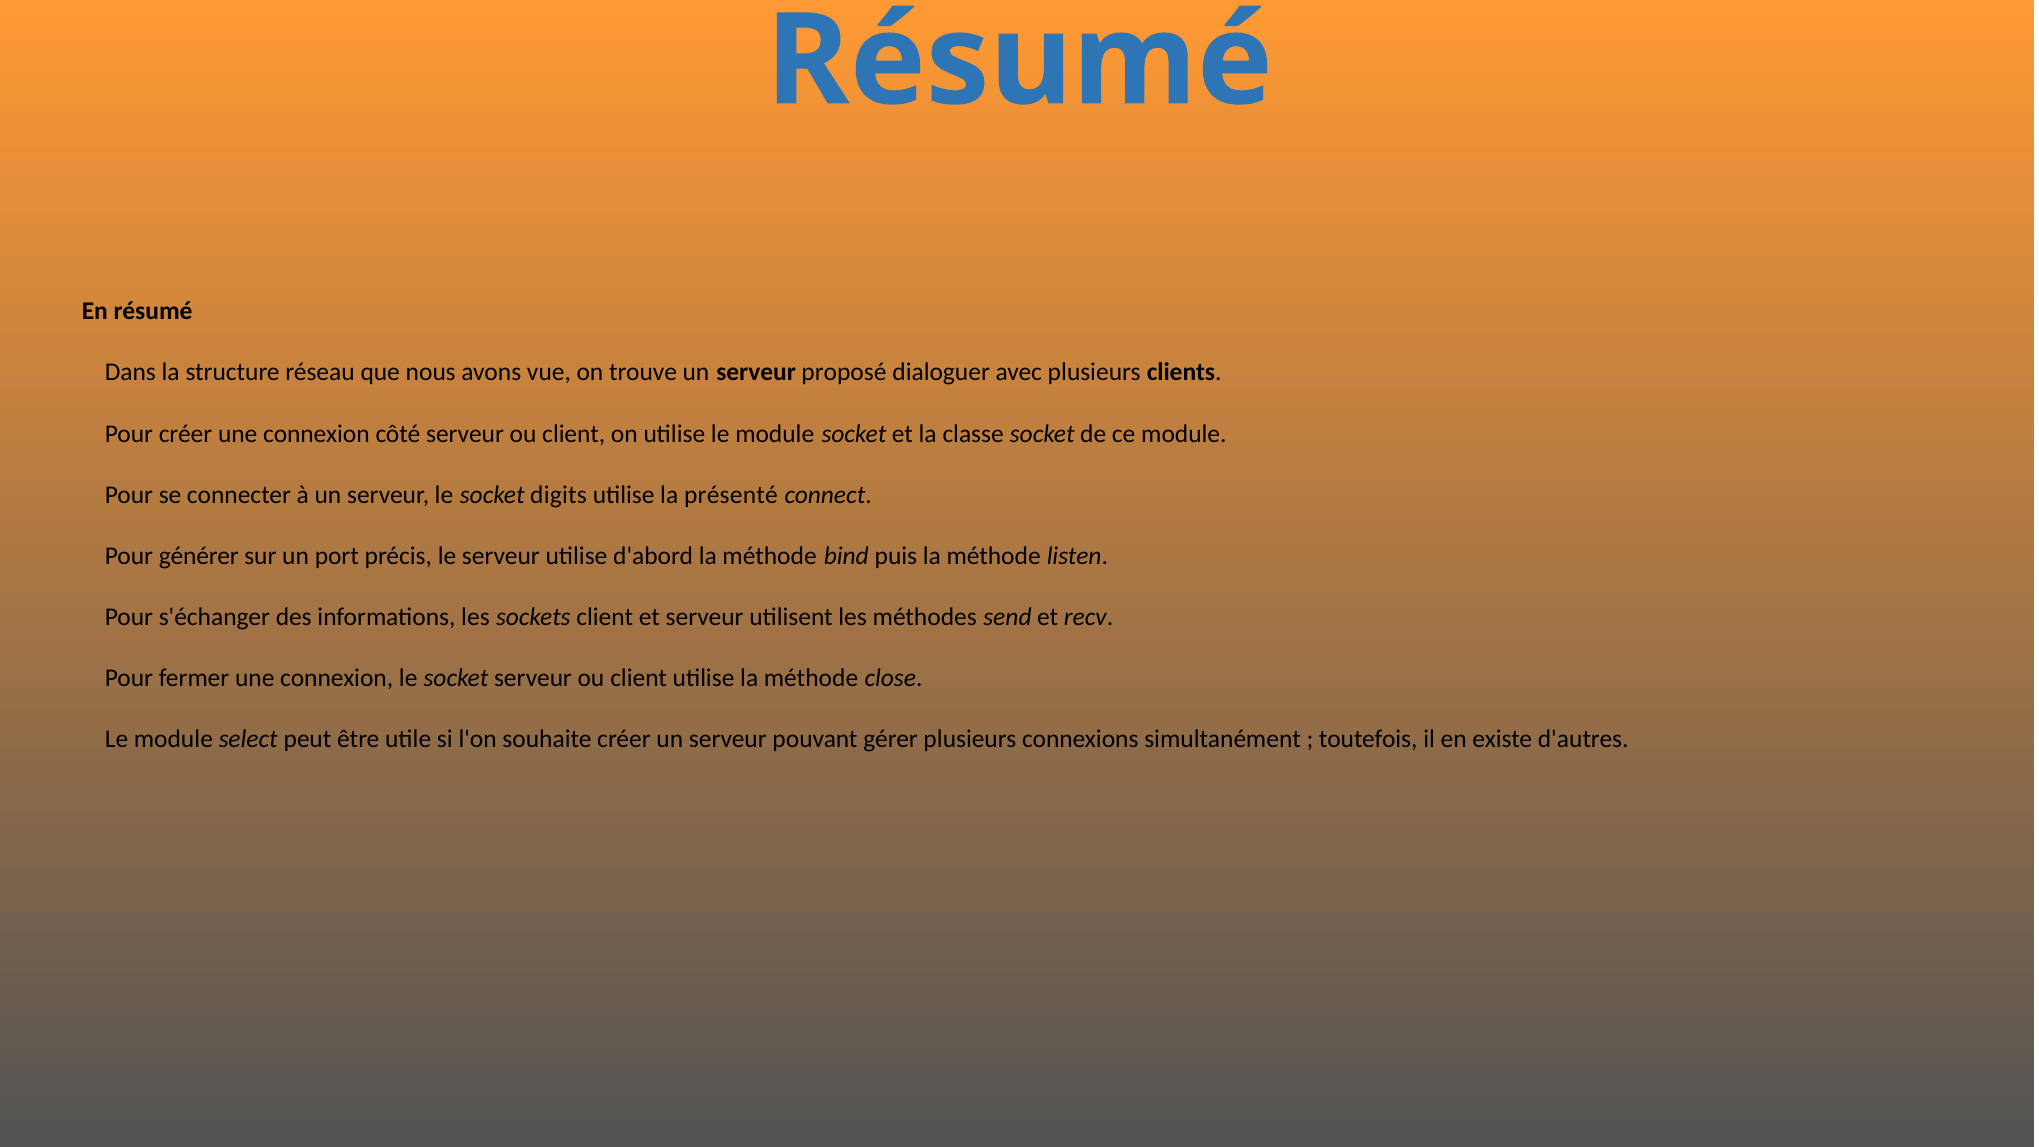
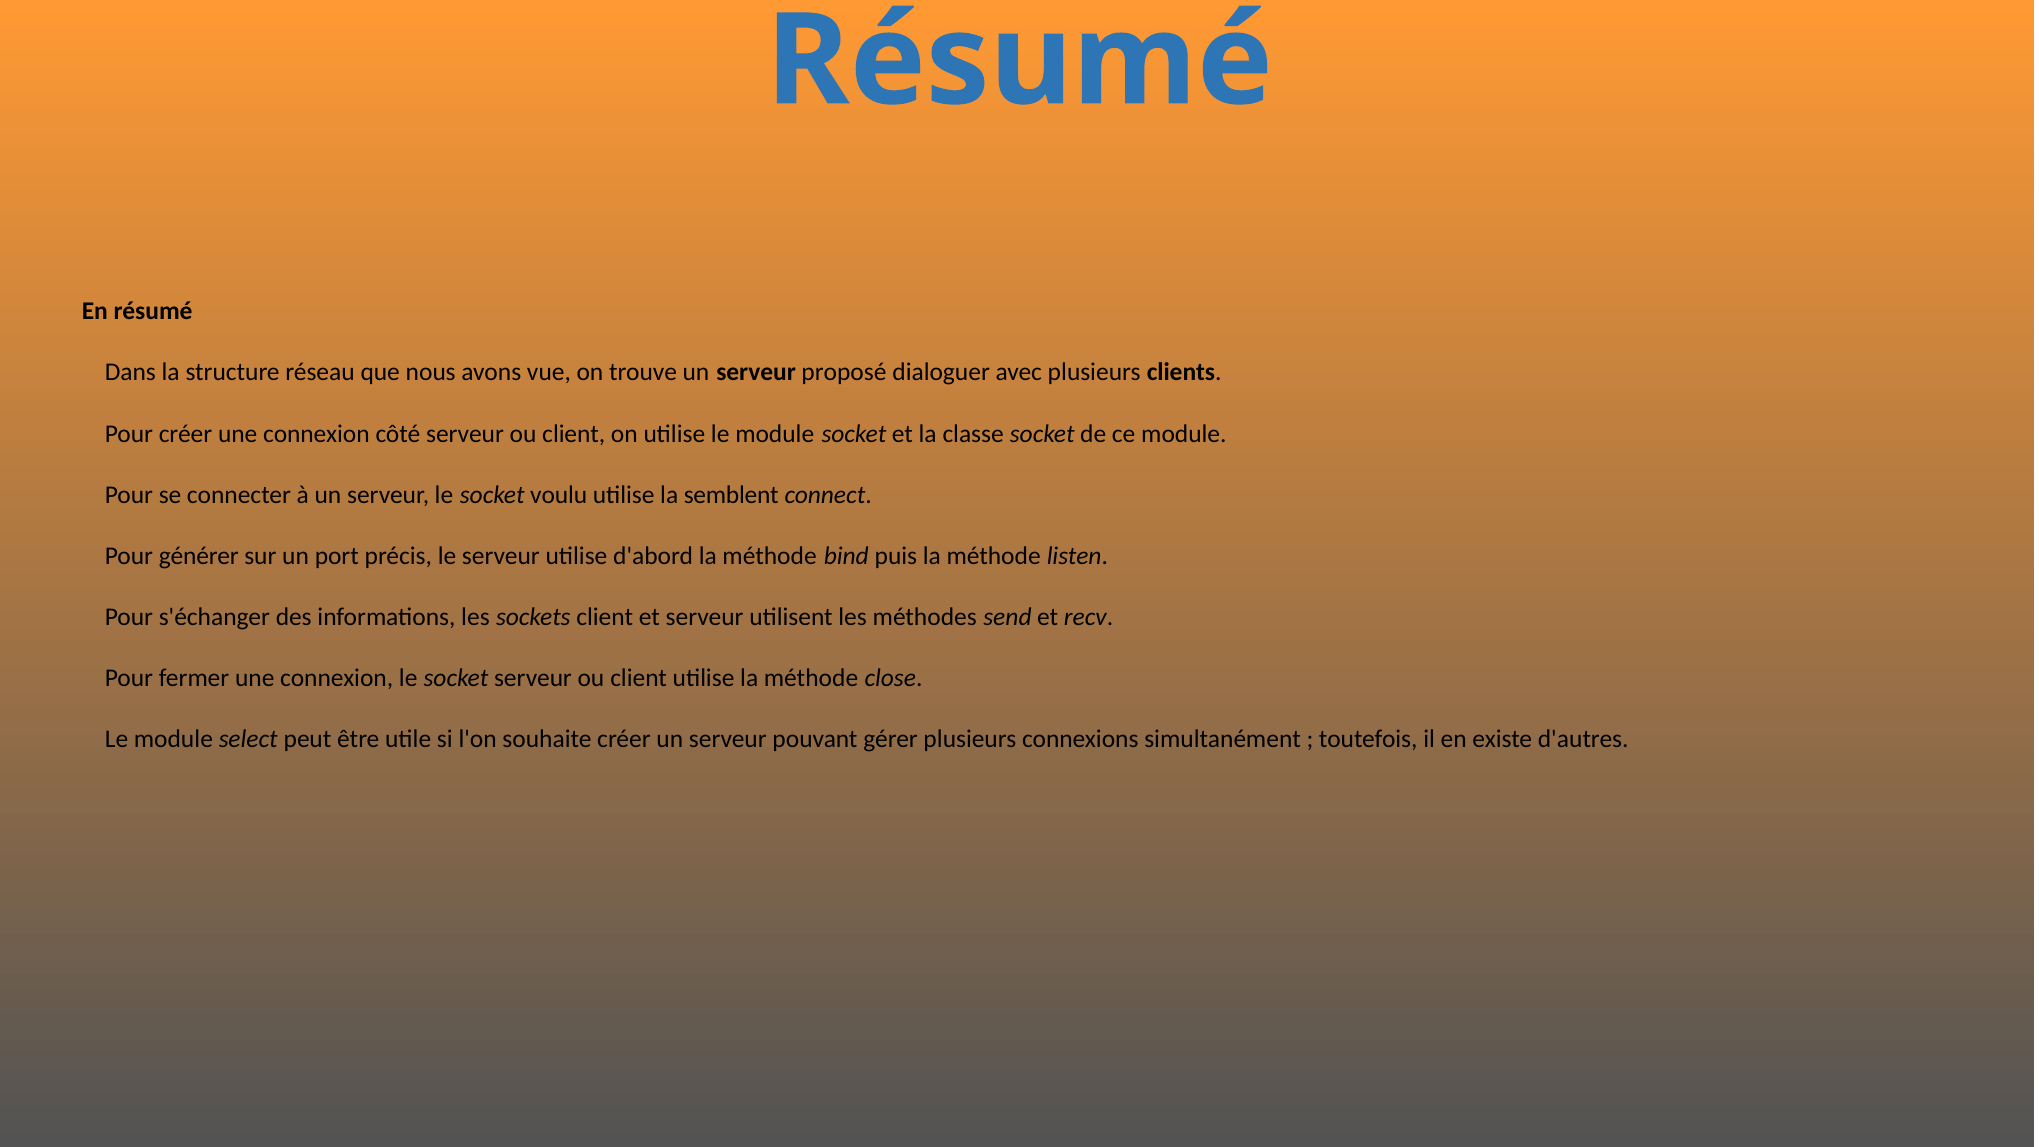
digits: digits -> voulu
présenté: présenté -> semblent
